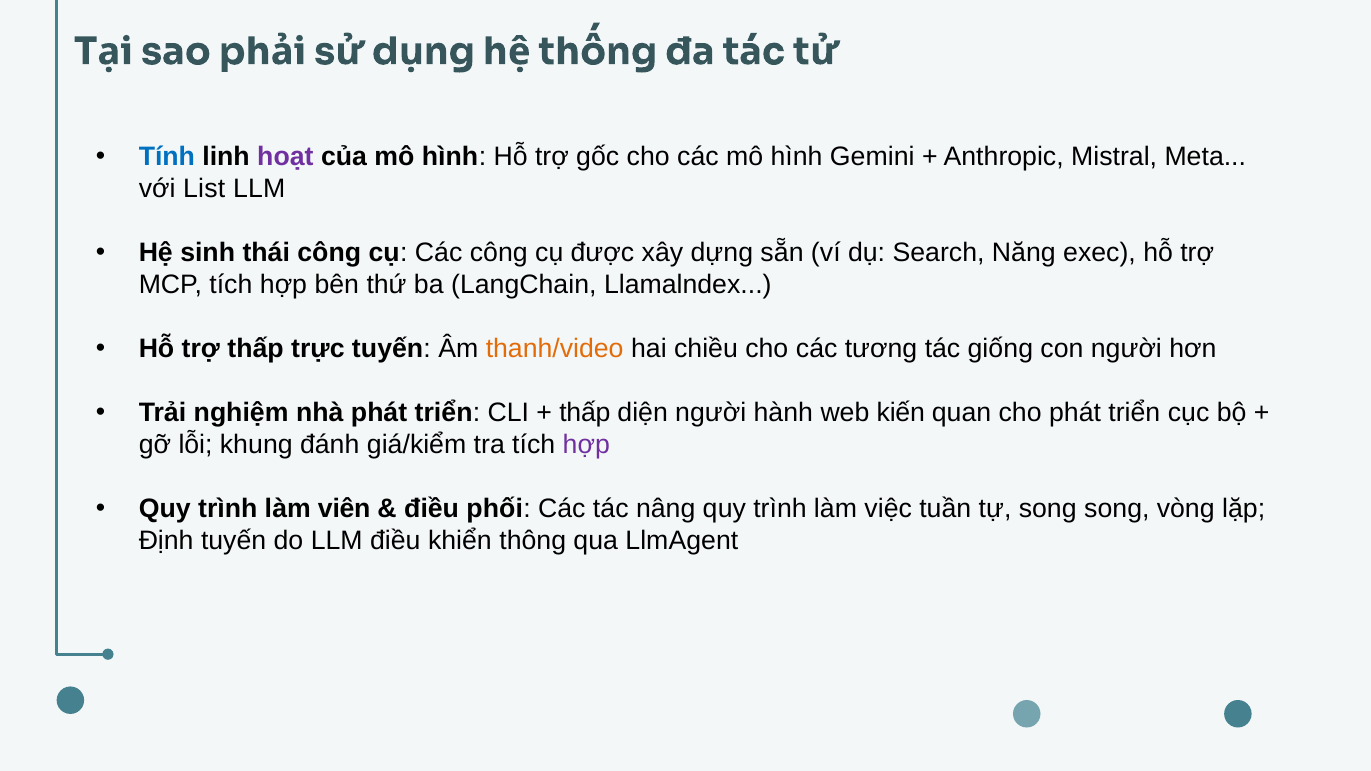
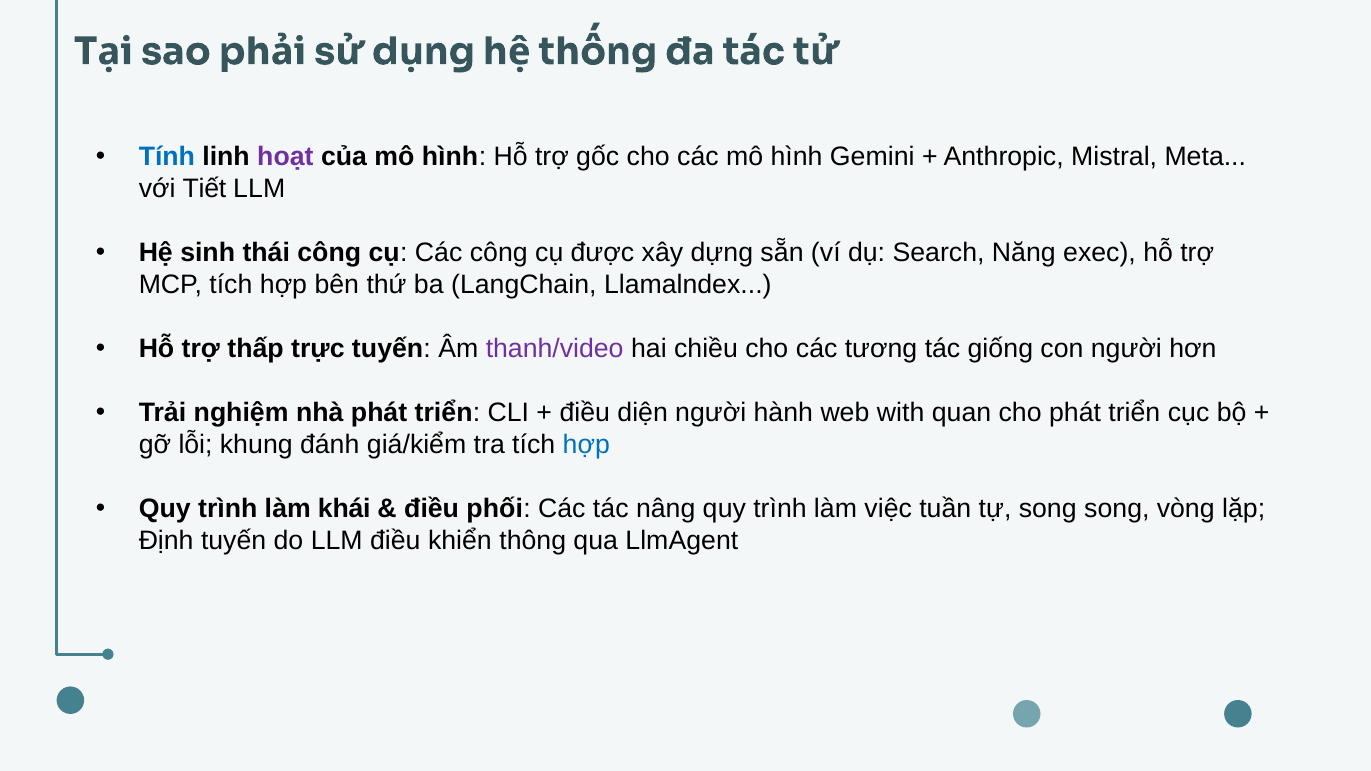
List: List -> Tiết
thanh/video colour: orange -> purple
thấp at (585, 413): thấp -> điều
kiến: kiến -> with
hợp at (586, 445) colour: purple -> blue
viên: viên -> khái
